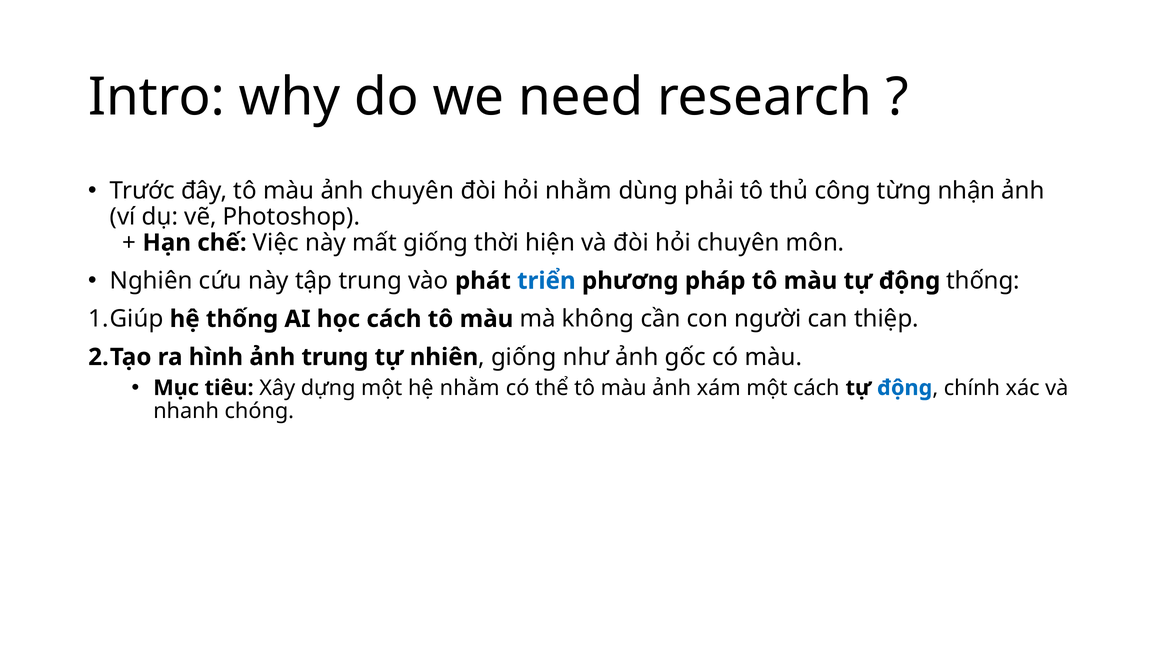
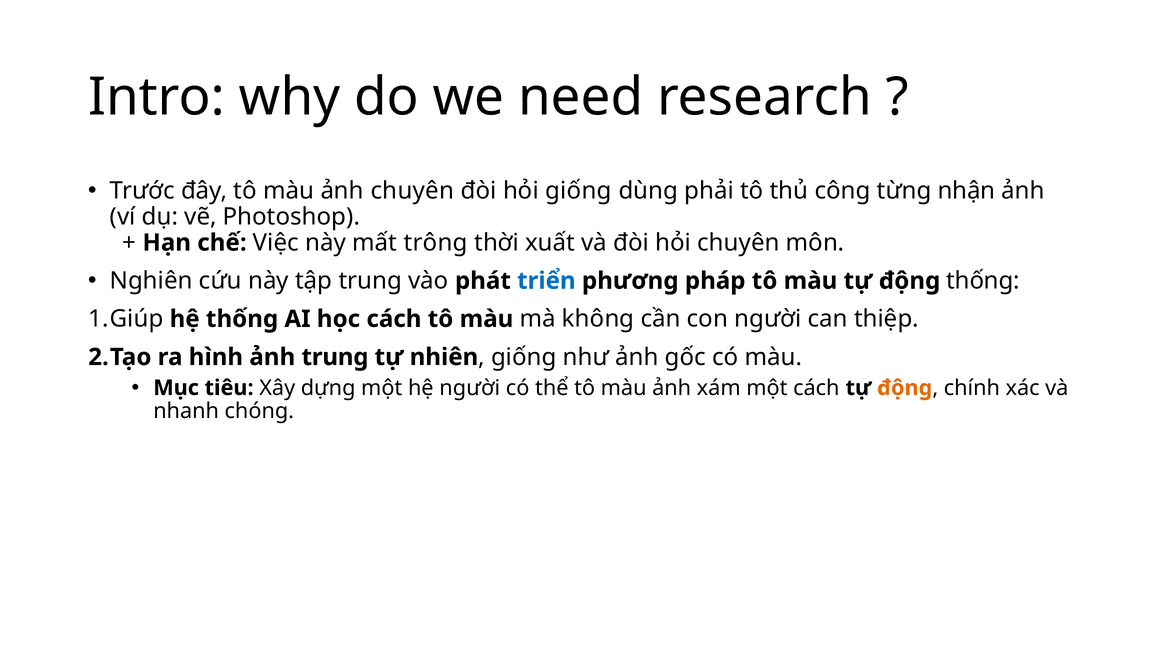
hỏi nhằm: nhằm -> giống
mất giống: giống -> trông
hiện: hiện -> xuất
hệ nhằm: nhằm -> người
động at (905, 388) colour: blue -> orange
